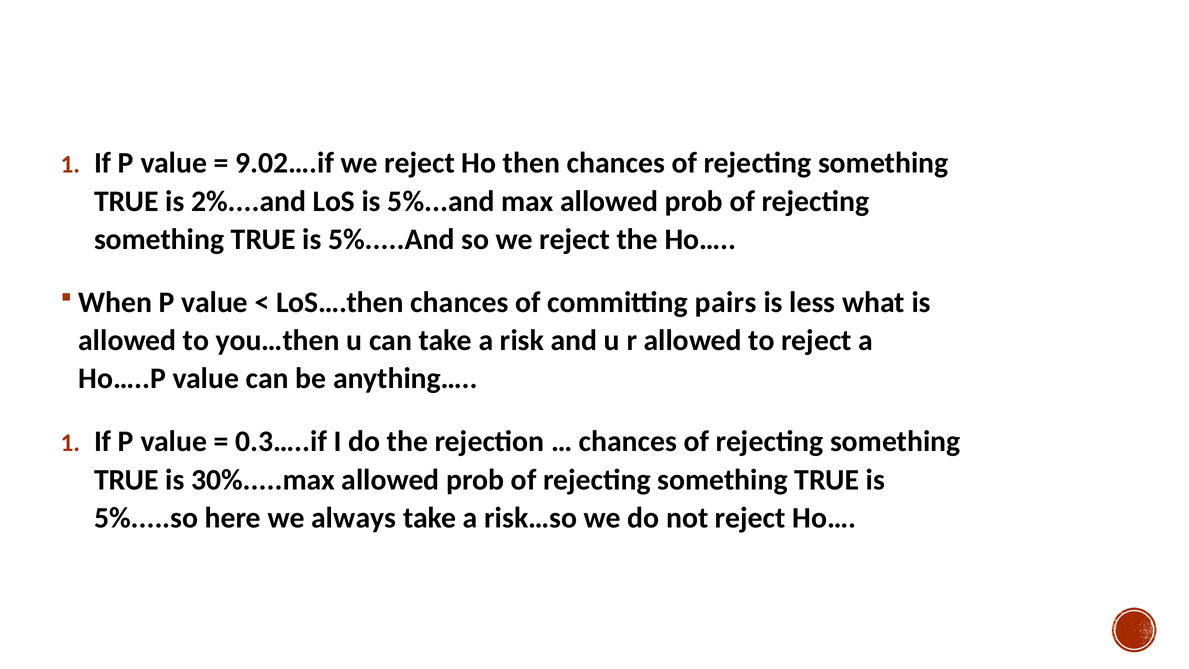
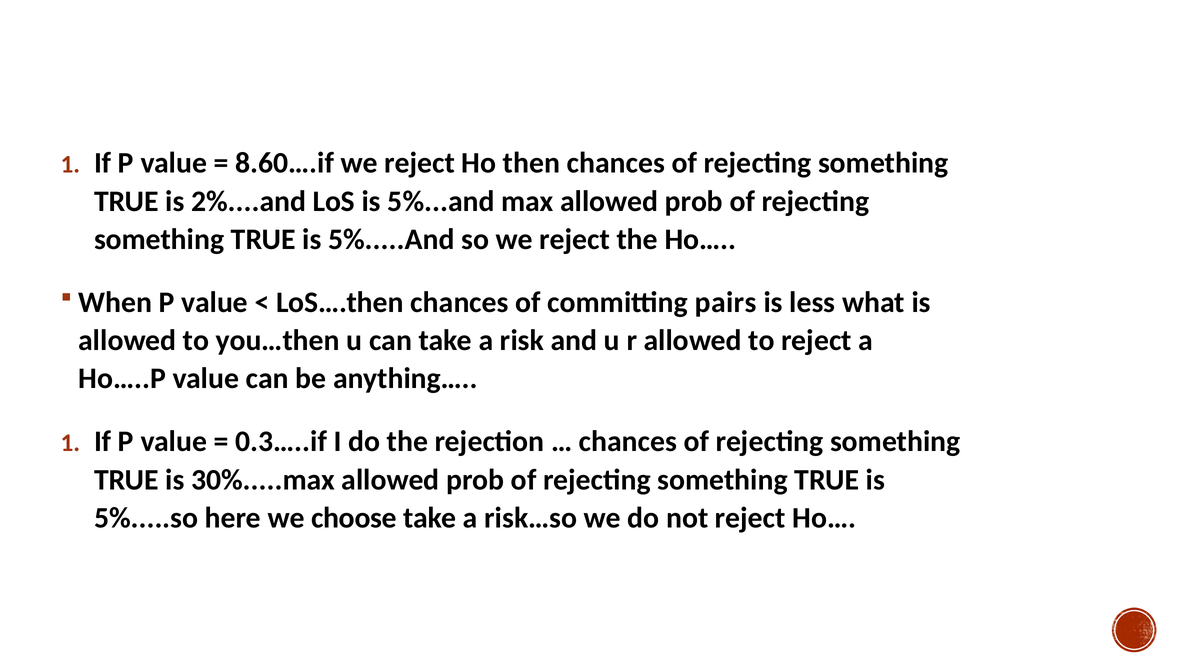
9.02….if: 9.02….if -> 8.60….if
always: always -> choose
